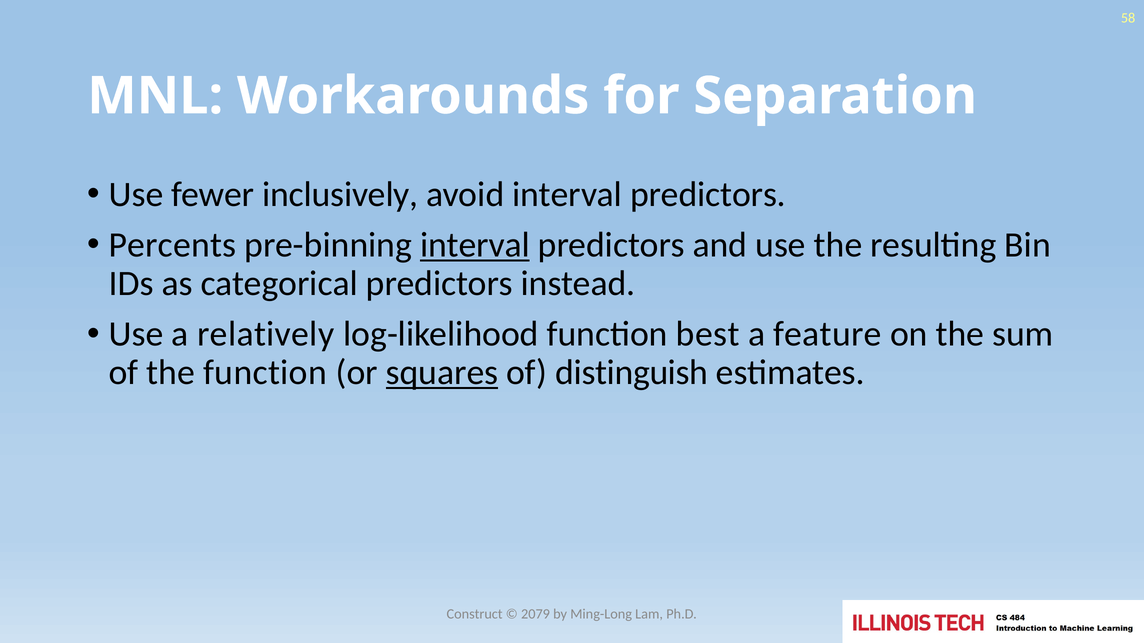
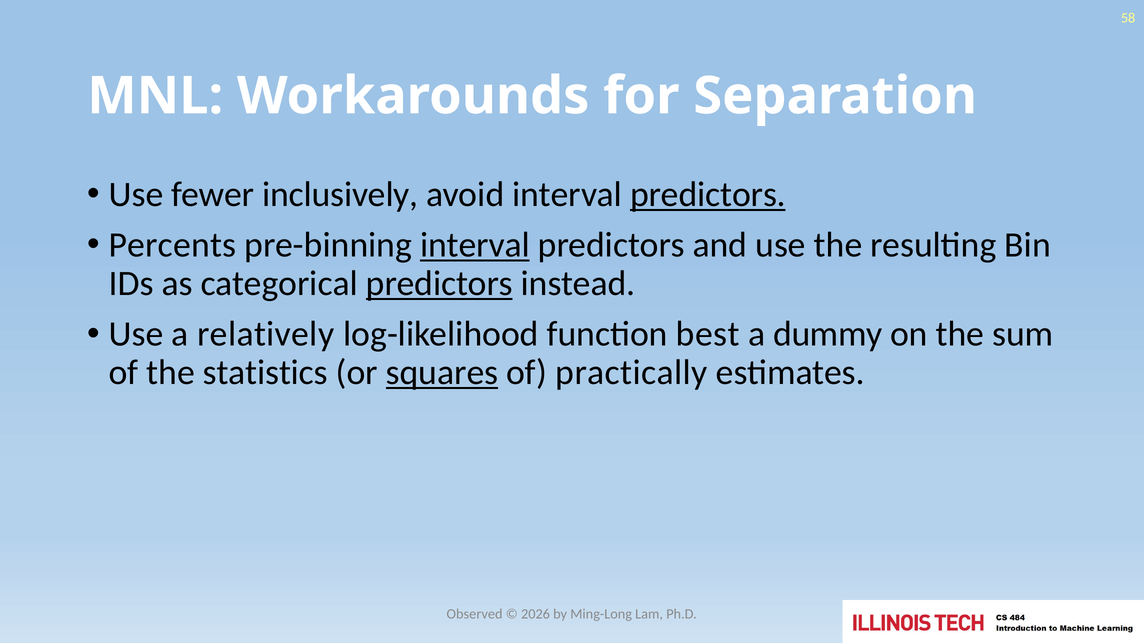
predictors at (708, 195) underline: none -> present
predictors at (439, 284) underline: none -> present
feature: feature -> dummy
the function: function -> statistics
distinguish: distinguish -> practically
Construct: Construct -> Observed
2079: 2079 -> 2026
